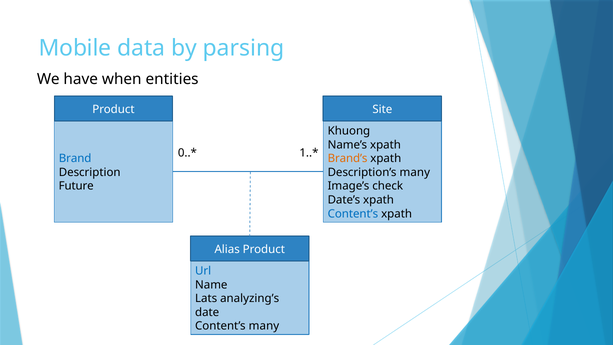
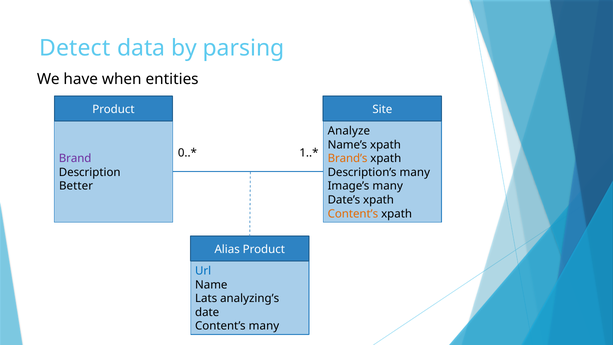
Mobile: Mobile -> Detect
Khuong: Khuong -> Analyze
Brand colour: blue -> purple
Future: Future -> Better
Image’s check: check -> many
Content’s at (353, 214) colour: blue -> orange
